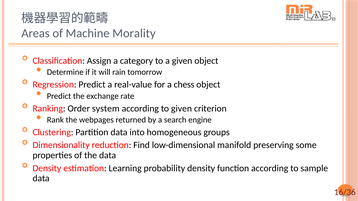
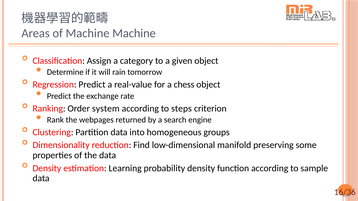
Machine Morality: Morality -> Machine
to given: given -> steps
